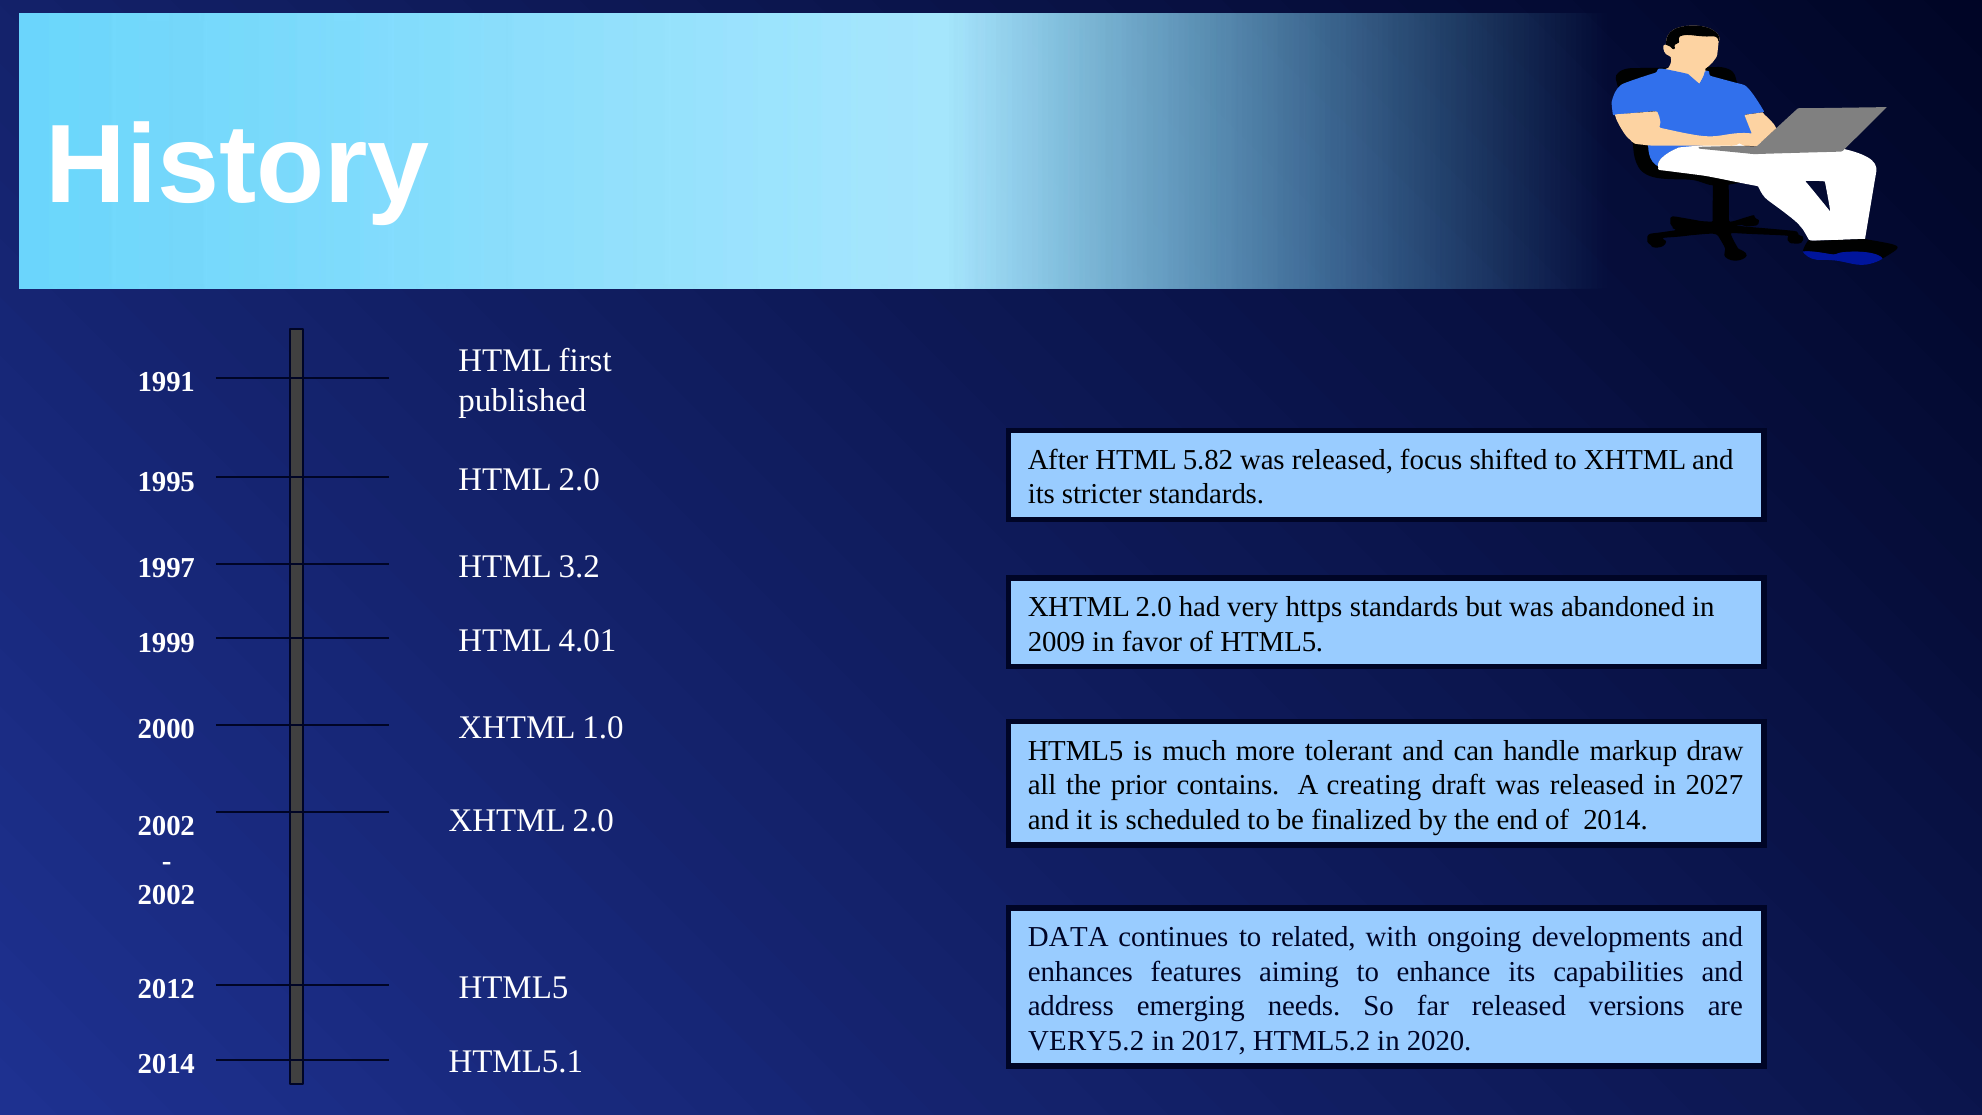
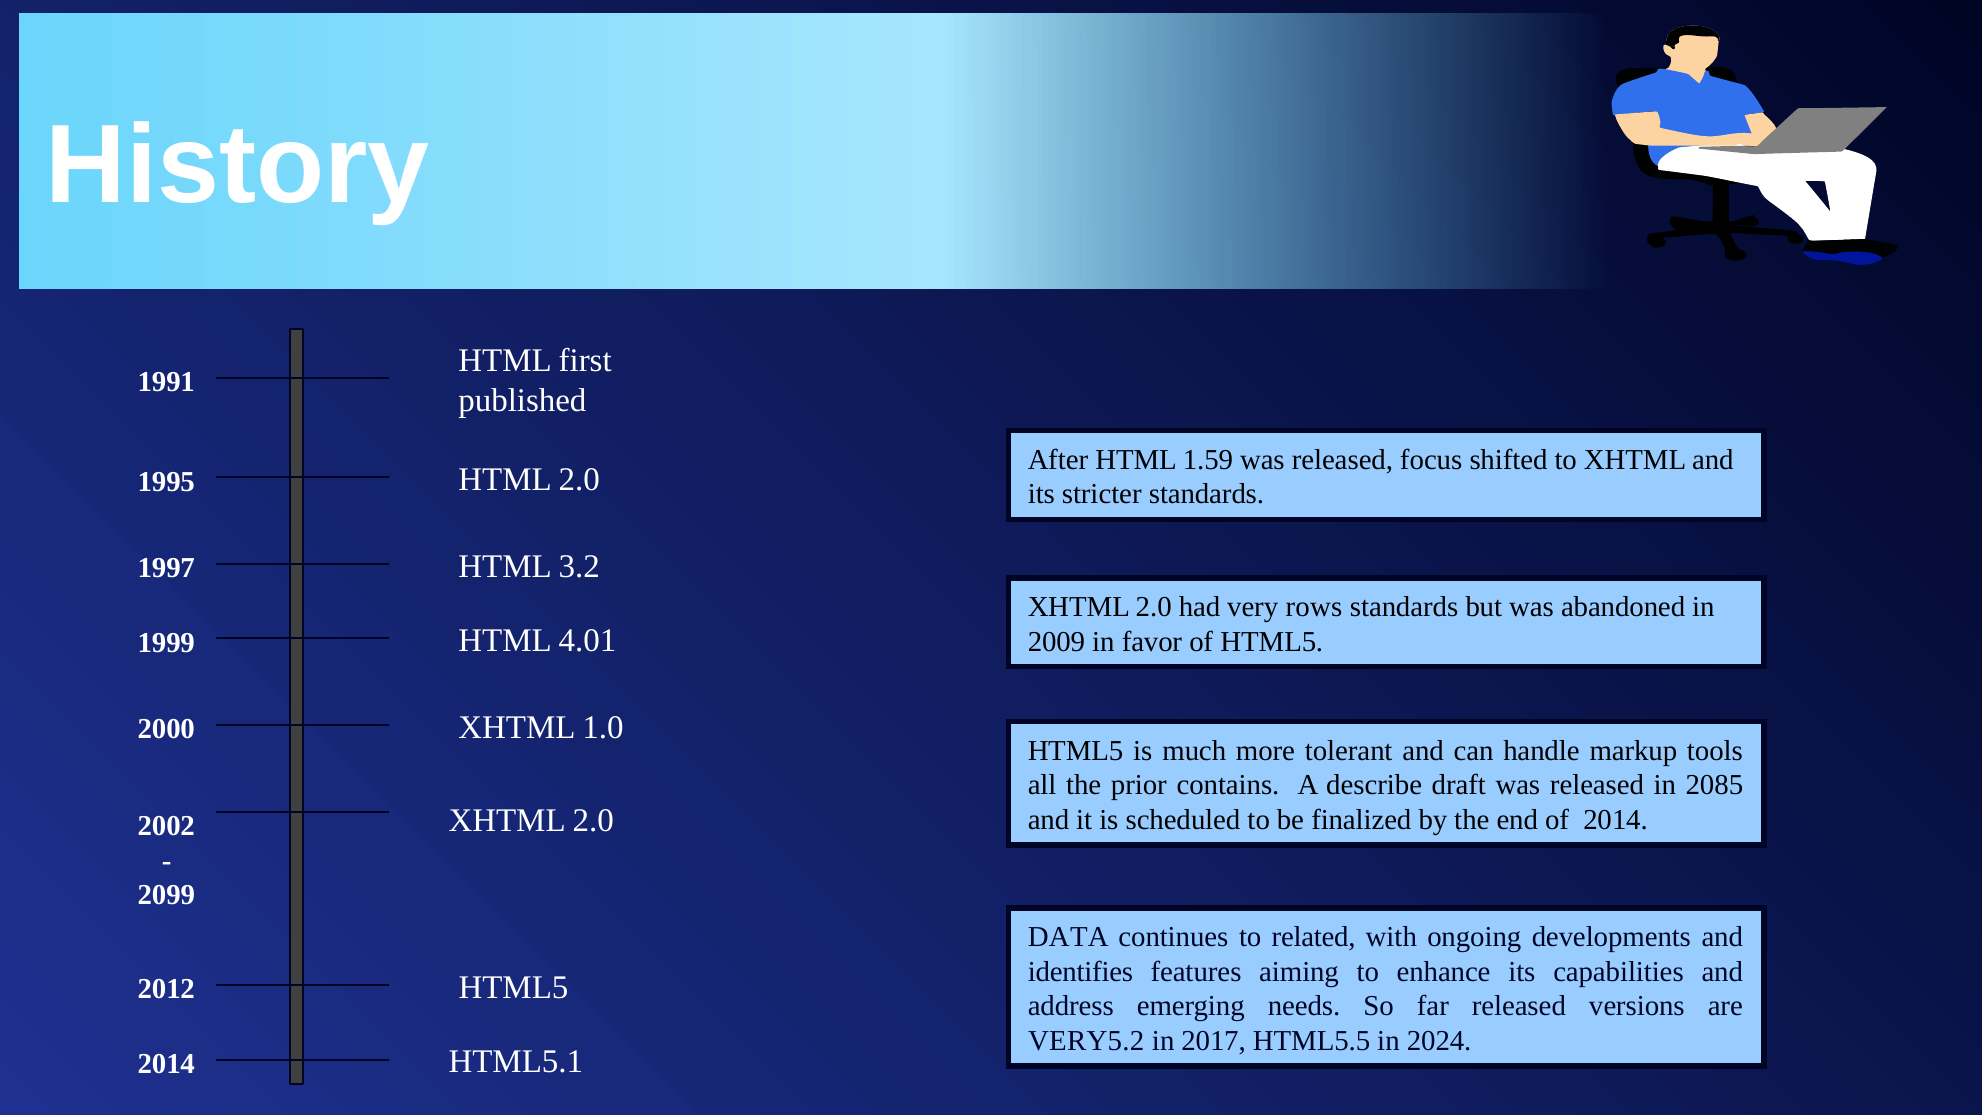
5.82: 5.82 -> 1.59
https: https -> rows
draw: draw -> tools
creating: creating -> describe
2027: 2027 -> 2085
2002 at (166, 895): 2002 -> 2099
enhances: enhances -> identifies
HTML5.2: HTML5.2 -> HTML5.5
2020: 2020 -> 2024
